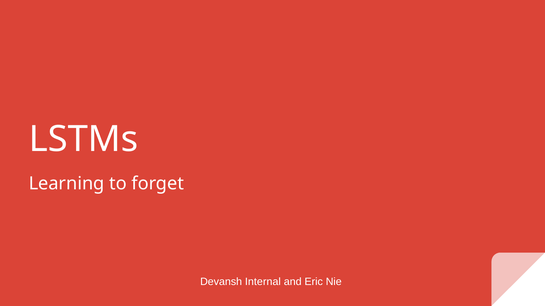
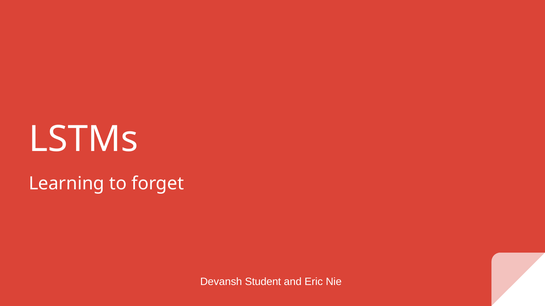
Internal: Internal -> Student
